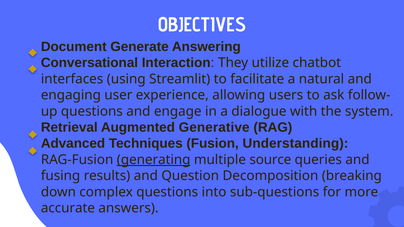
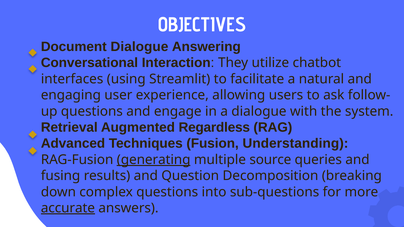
Document Generate: Generate -> Dialogue
Generative: Generative -> Regardless
accurate underline: none -> present
